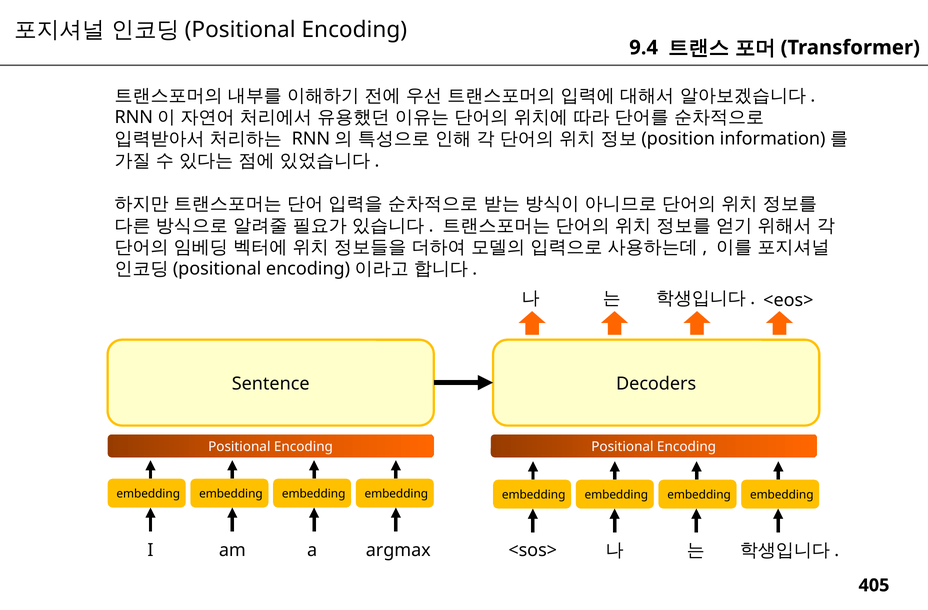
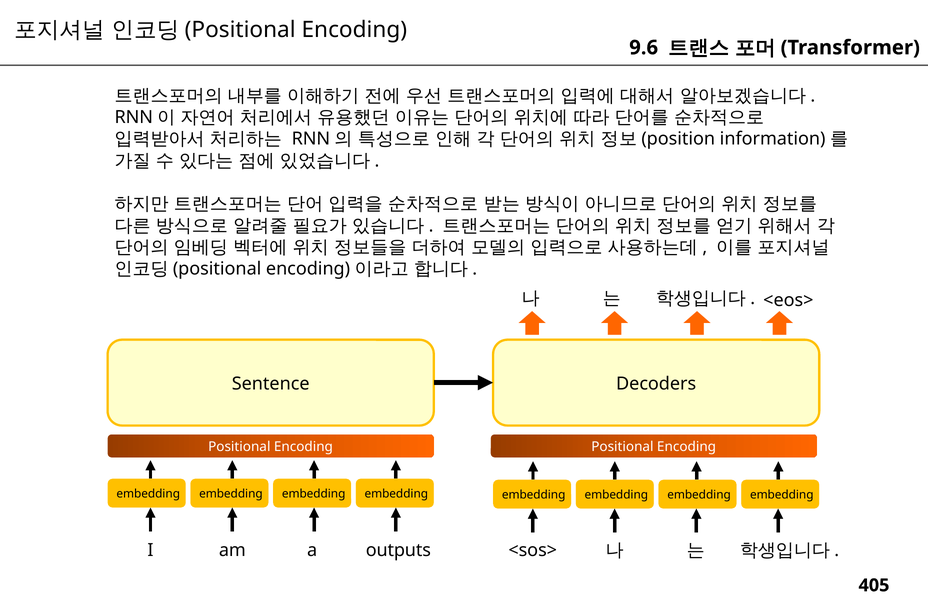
9.4: 9.4 -> 9.6
argmax: argmax -> outputs
